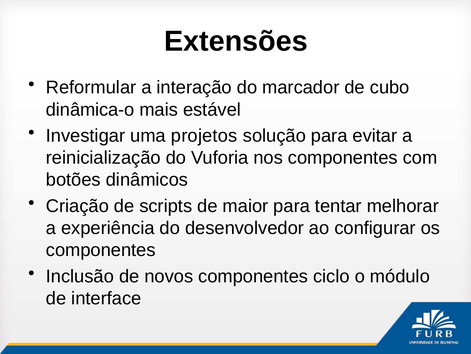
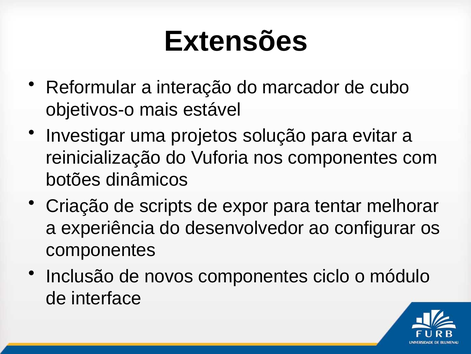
dinâmica-o: dinâmica-o -> objetivos-o
maior: maior -> expor
